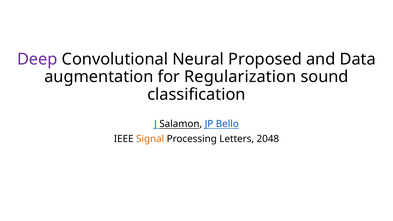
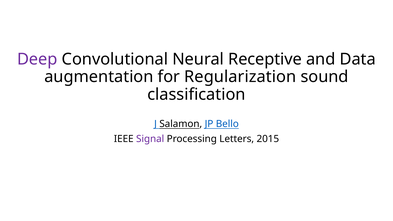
Proposed: Proposed -> Receptive
Signal colour: orange -> purple
2048: 2048 -> 2015
